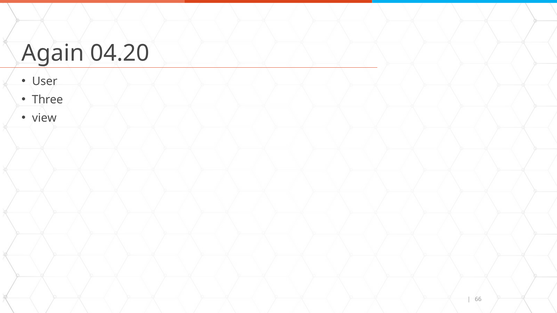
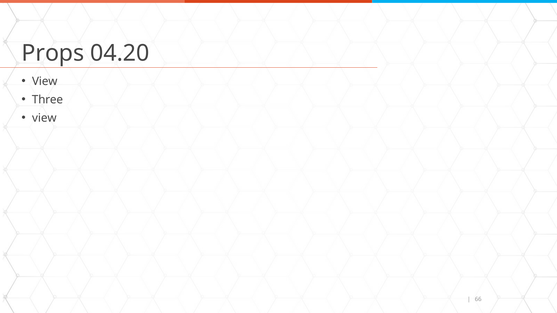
Again: Again -> Props
User at (45, 81): User -> View
